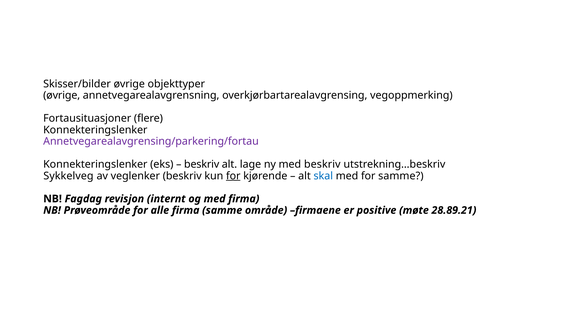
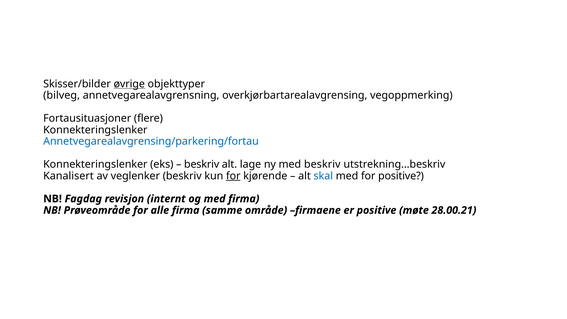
øvrige at (129, 84) underline: none -> present
øvrige at (62, 95): øvrige -> bilveg
Annetvegarealavgrensing/parkering/fortau colour: purple -> blue
Sykkelveg: Sykkelveg -> Kanalisert
for samme: samme -> positive
28.89.21: 28.89.21 -> 28.00.21
